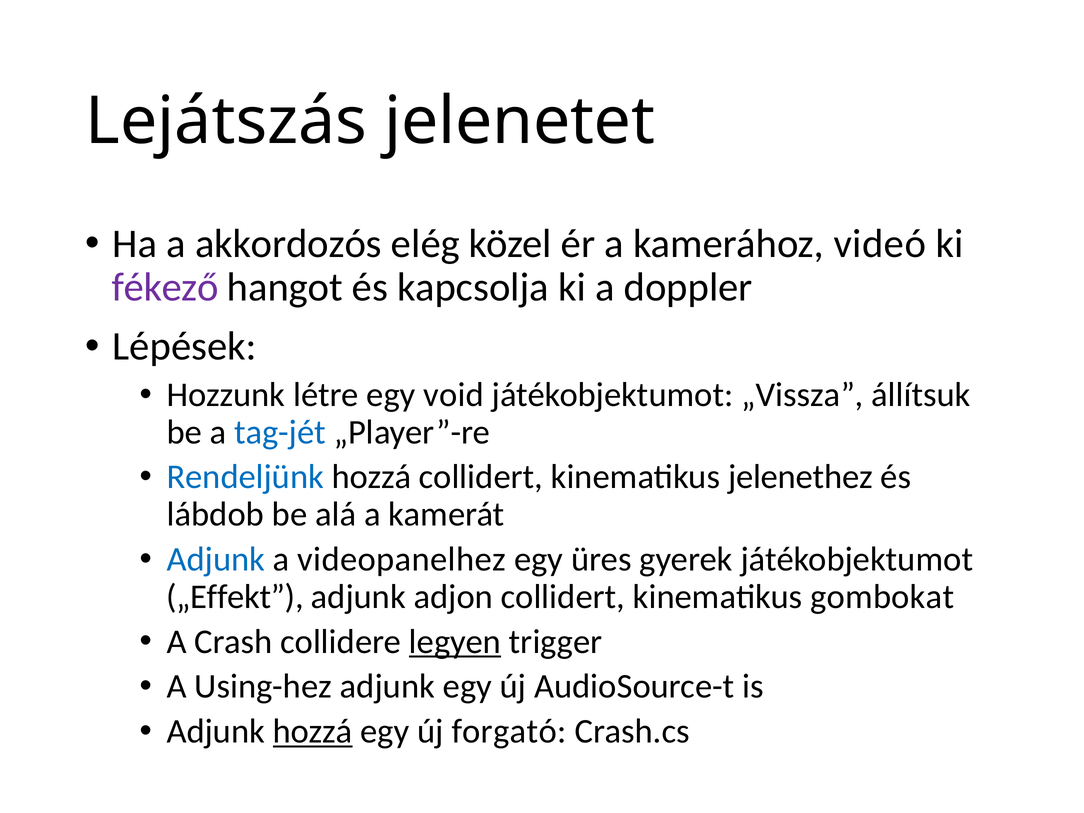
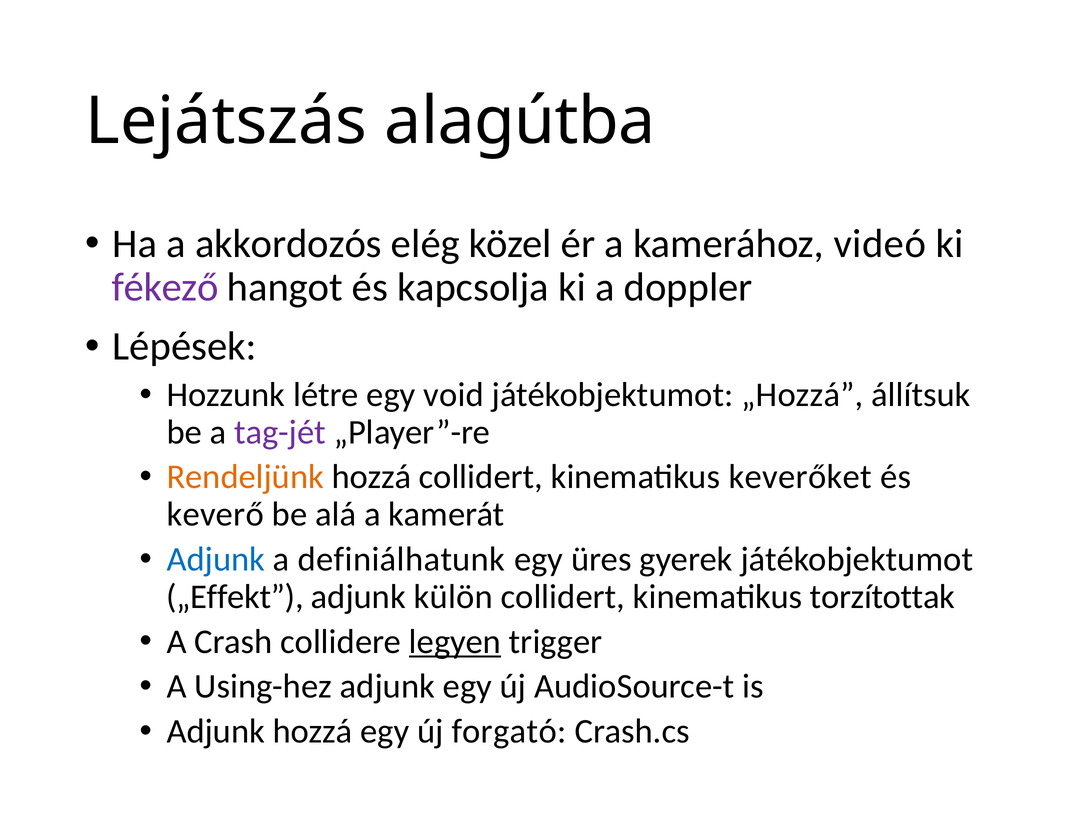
jelenetet: jelenetet -> alagútba
„Vissza: „Vissza -> „Hozzá
tag-jét colour: blue -> purple
Rendeljünk colour: blue -> orange
jelenethez: jelenethez -> keverőket
lábdob: lábdob -> keverő
videopanelhez: videopanelhez -> definiálhatunk
adjon: adjon -> külön
gombokat: gombokat -> torzítottak
hozzá at (313, 731) underline: present -> none
